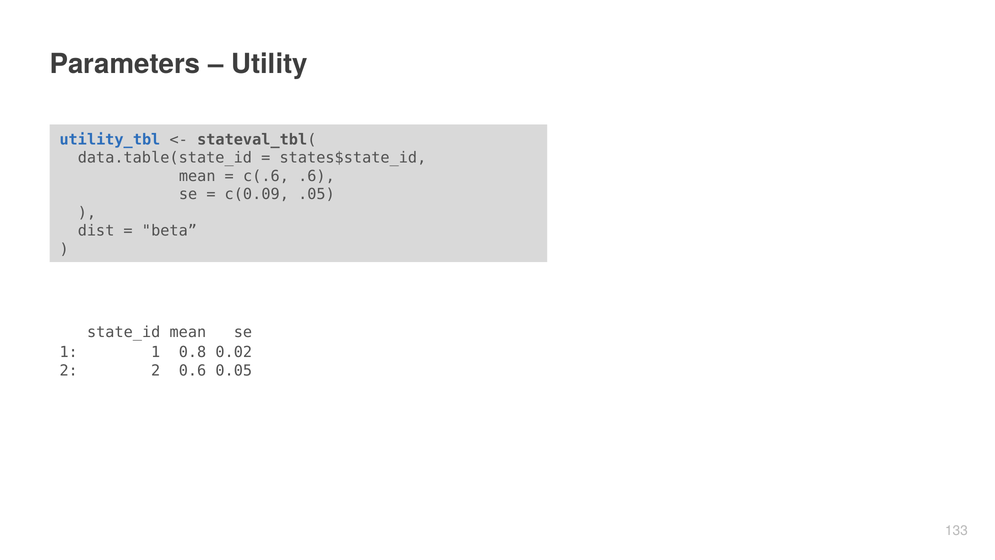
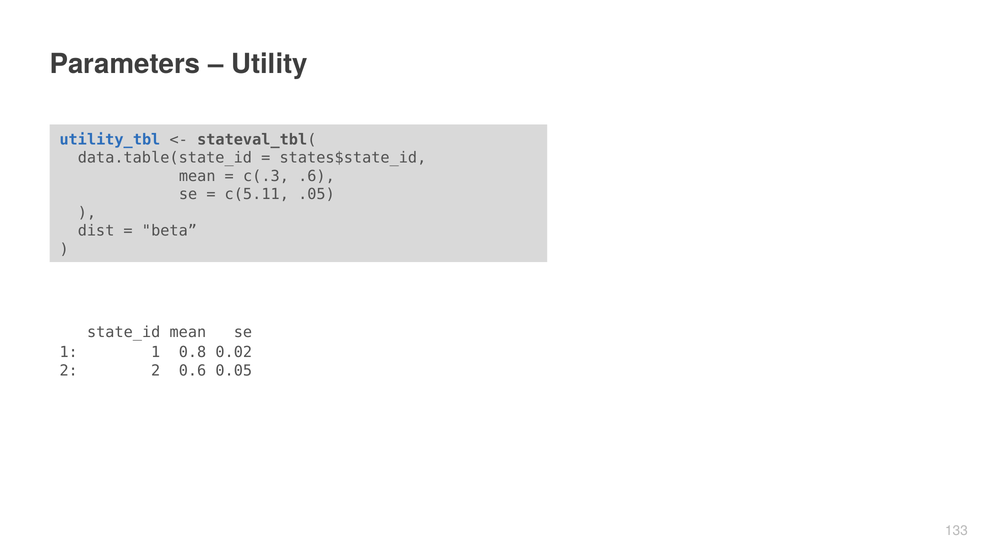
c(.6: c(.6 -> c(.3
c(0.09: c(0.09 -> c(5.11
